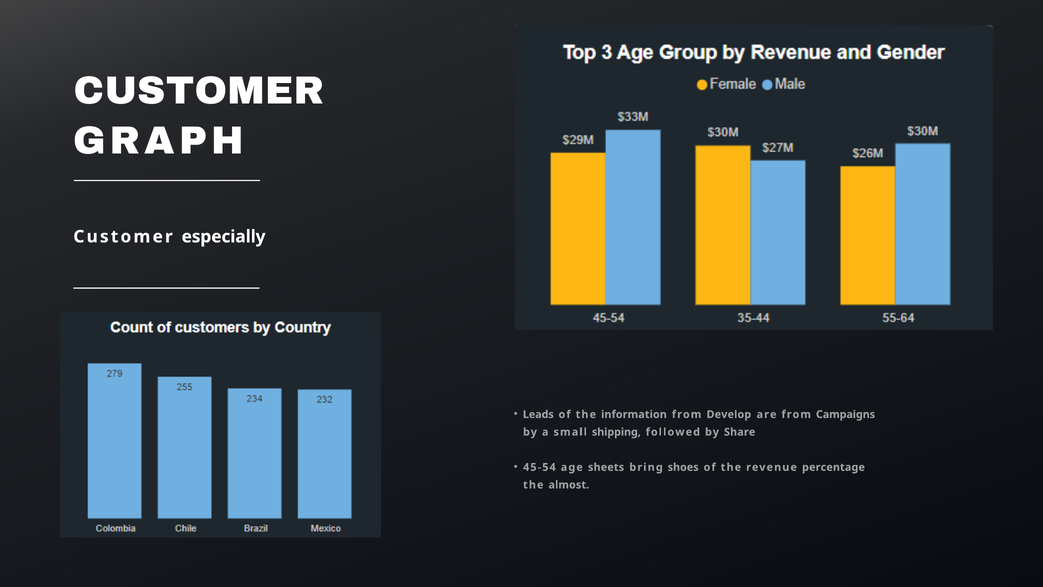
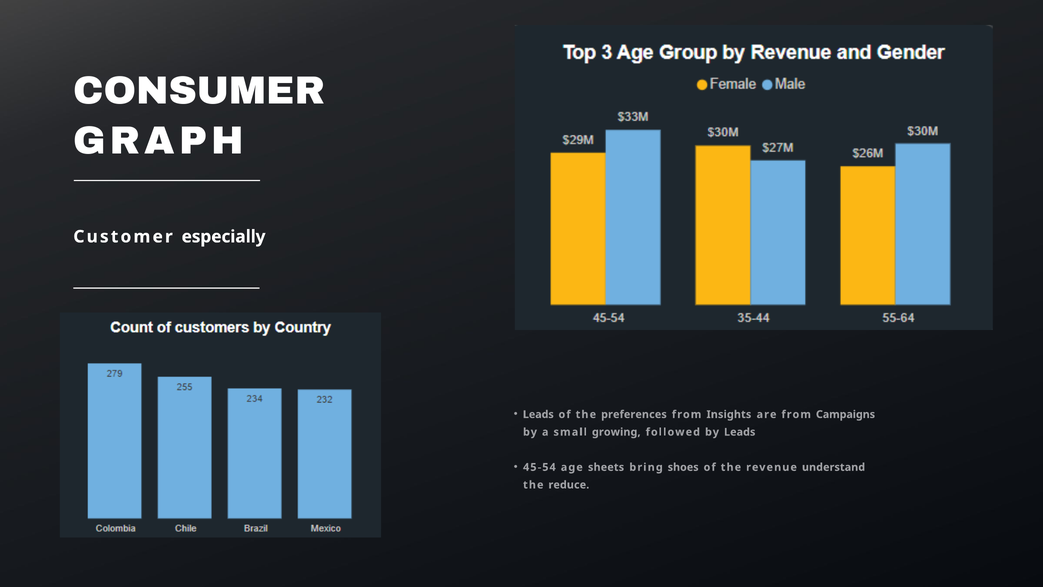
CUSTOMER at (199, 91): CUSTOMER -> CONSUMER
information: information -> preferences
Develop: Develop -> Insights
shipping: shipping -> growing
by Share: Share -> Leads
percentage: percentage -> understand
almost: almost -> reduce
